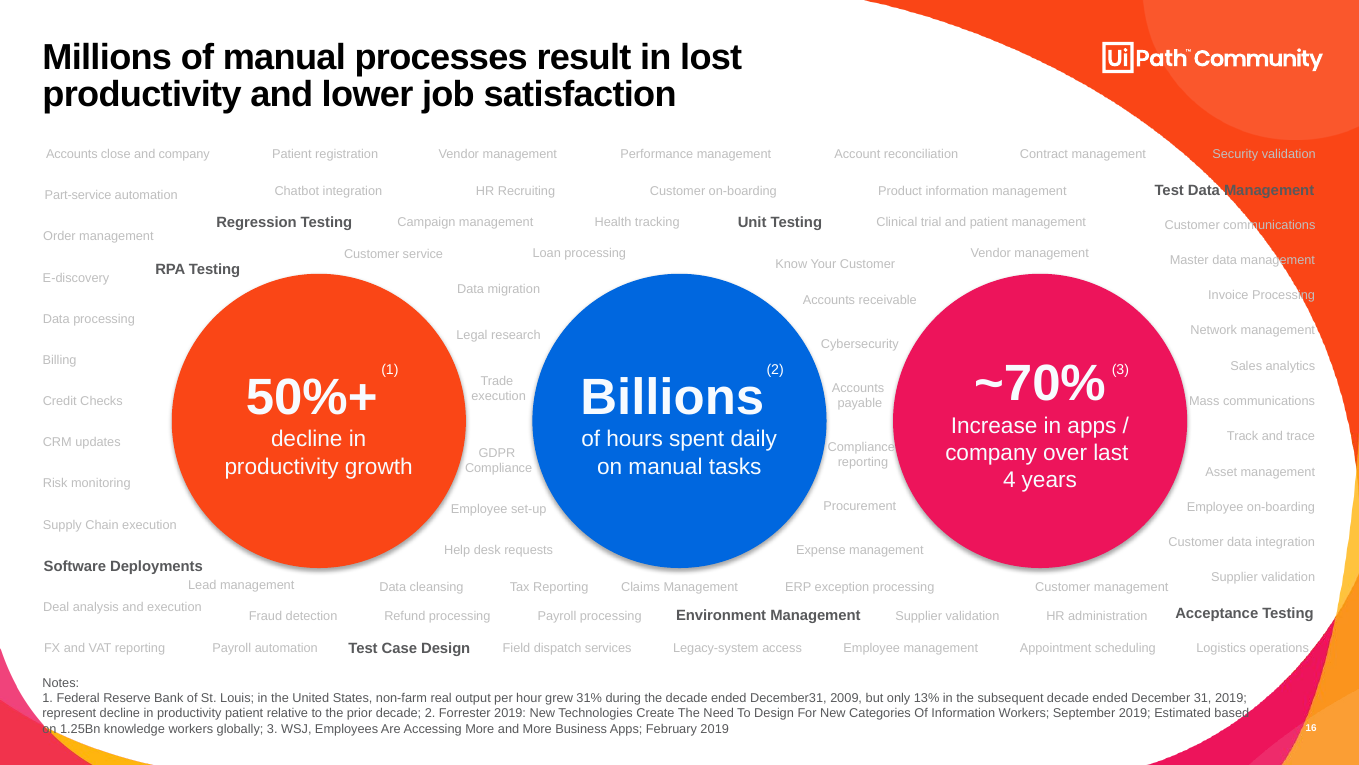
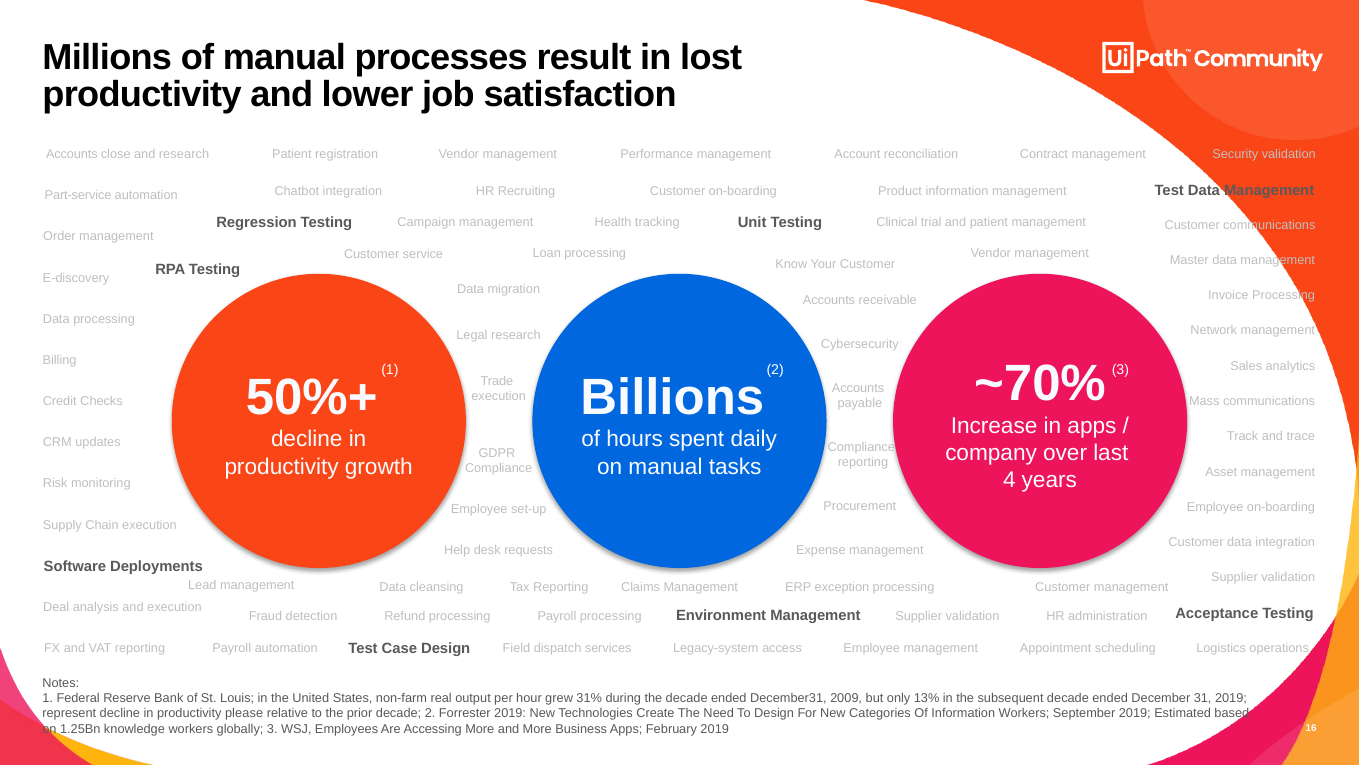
and company: company -> research
productivity patient: patient -> please
